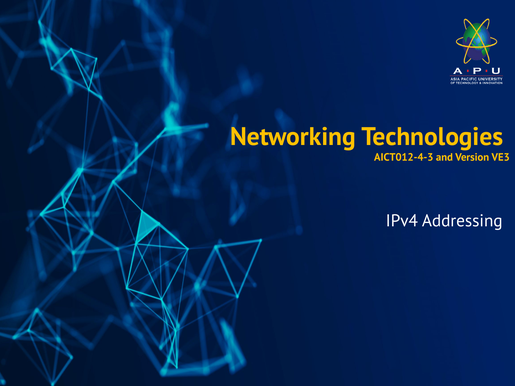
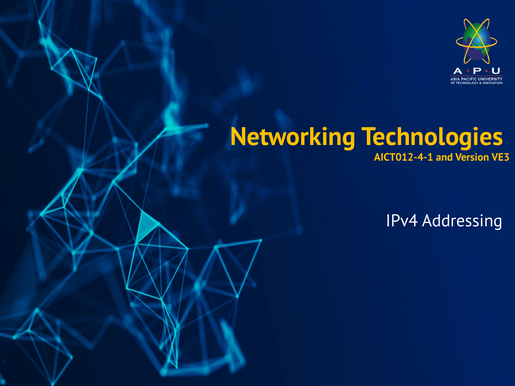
AICT012-4-3: AICT012-4-3 -> AICT012-4-1
